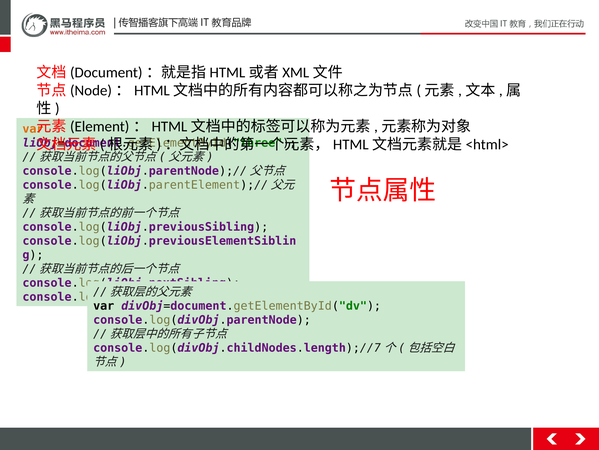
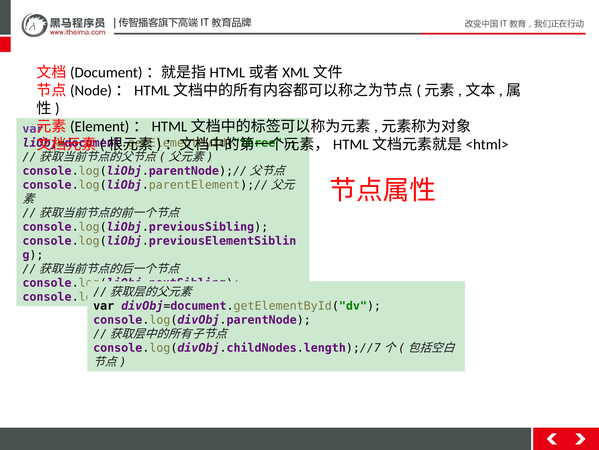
var at (33, 129) colour: orange -> purple
